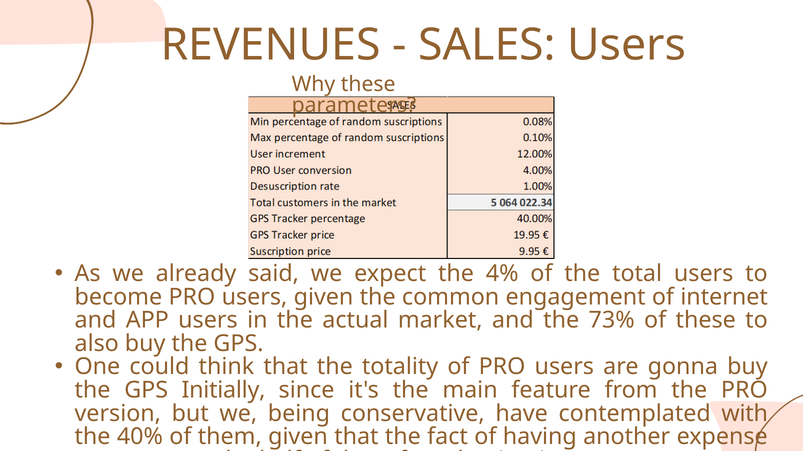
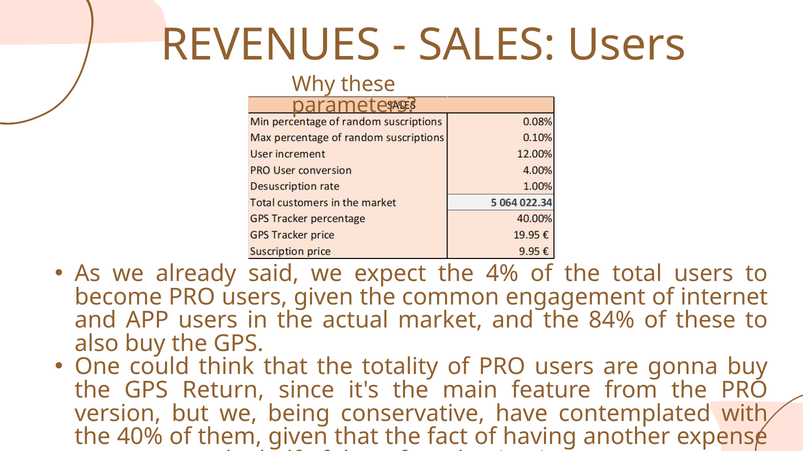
73%: 73% -> 84%
Initially: Initially -> Return
